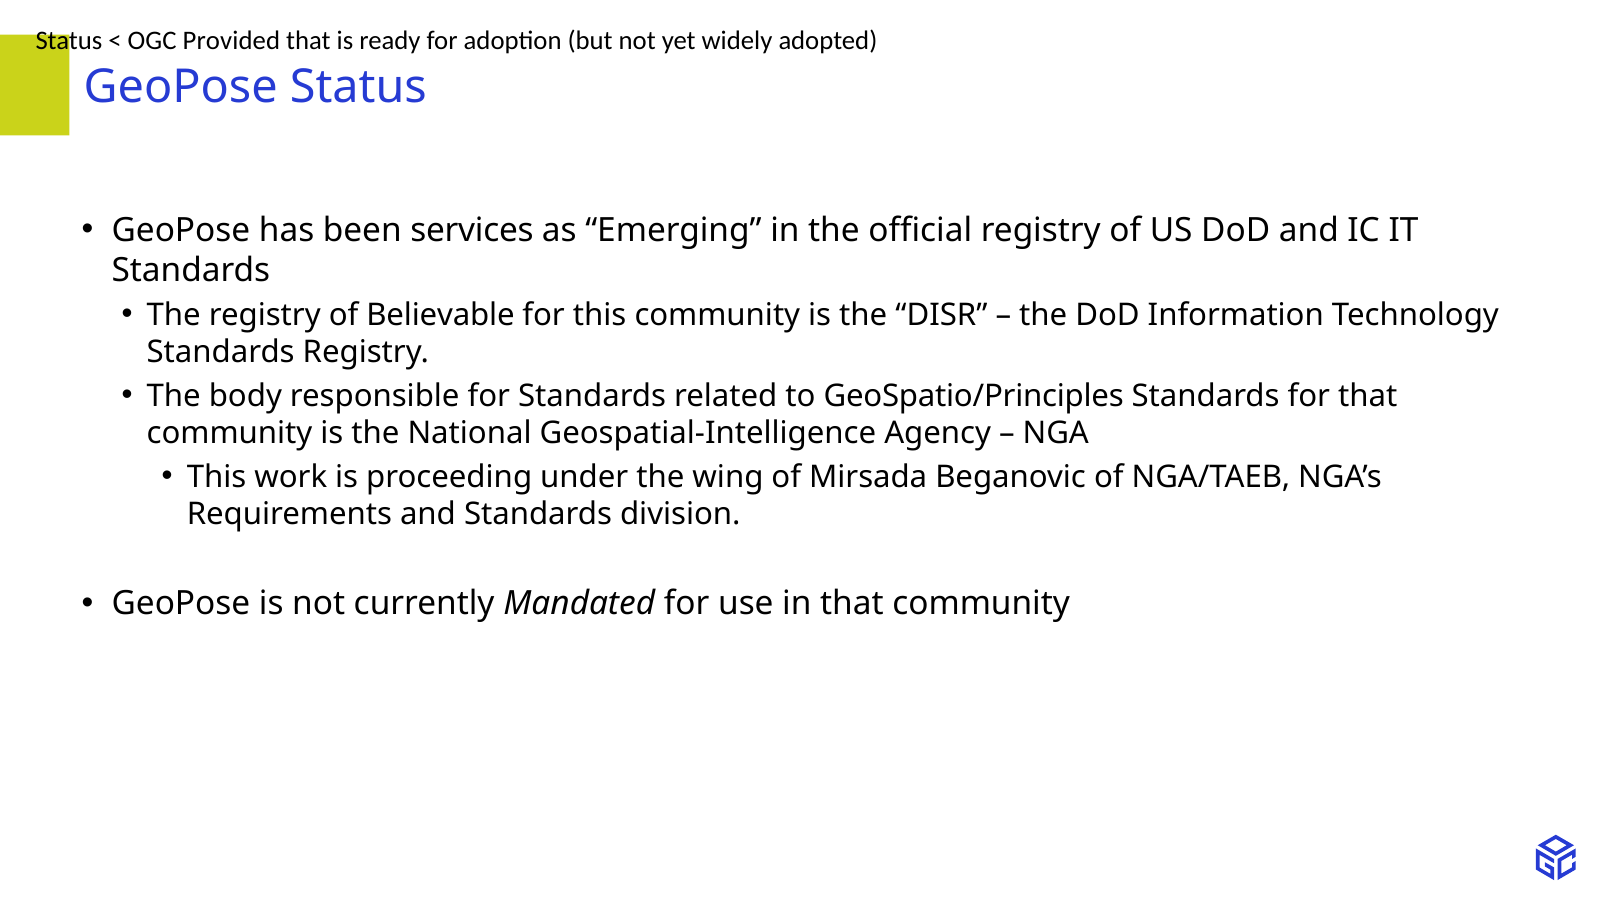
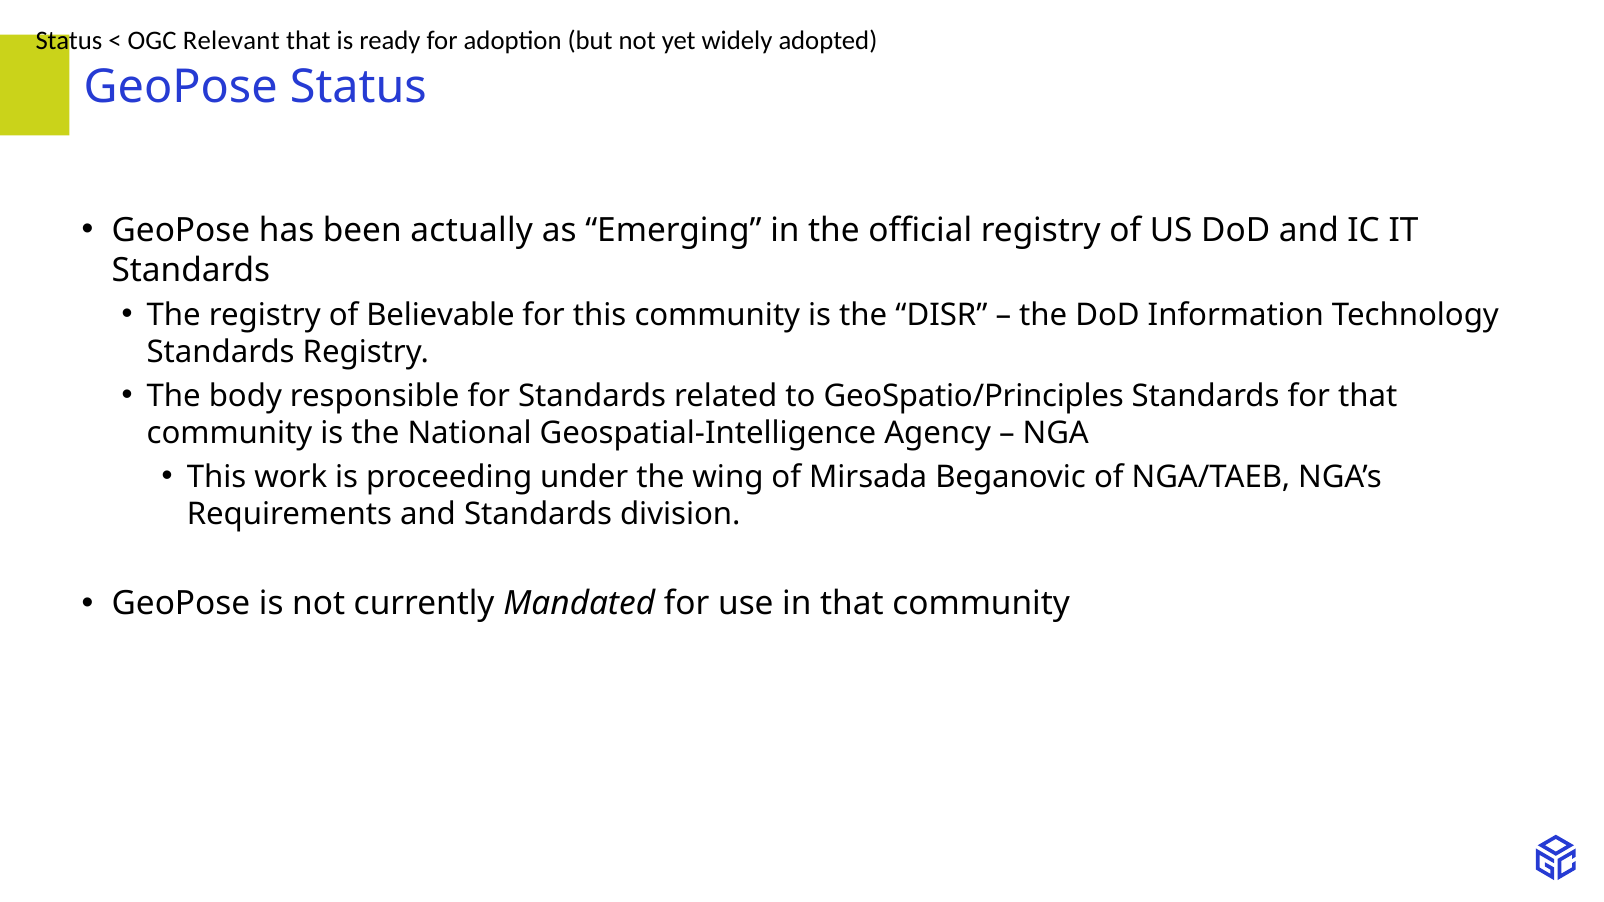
Provided: Provided -> Relevant
services: services -> actually
